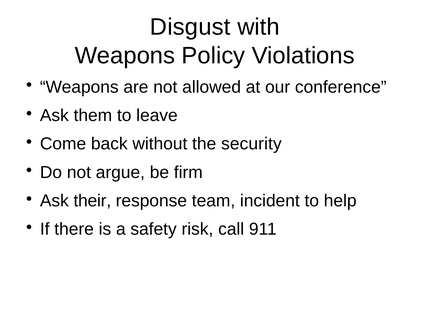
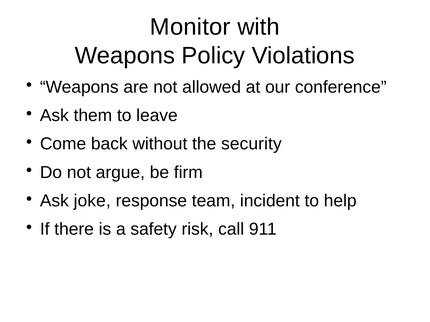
Disgust: Disgust -> Monitor
their: their -> joke
